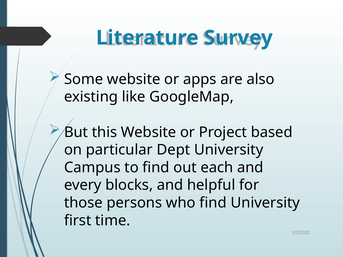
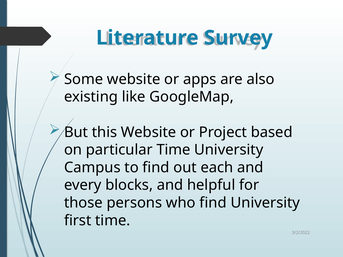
particular Dept: Dept -> Time
